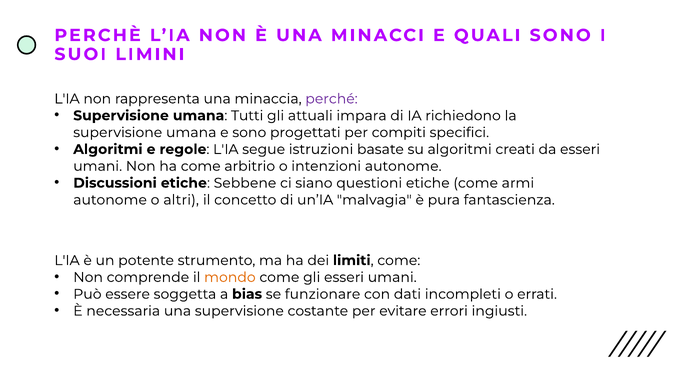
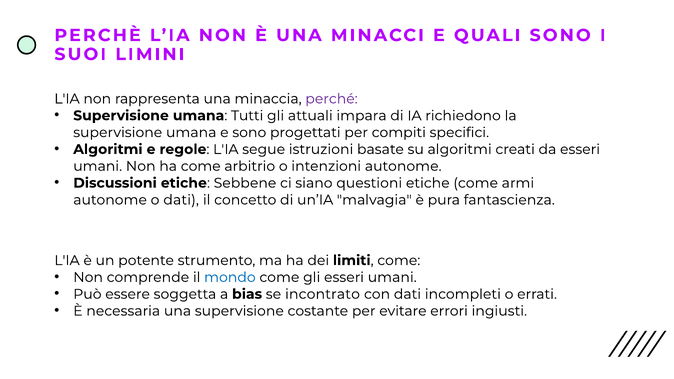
o altri: altri -> dati
mondo colour: orange -> blue
funzionare: funzionare -> incontrato
